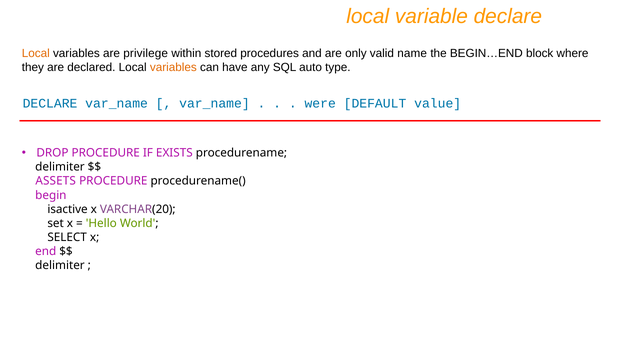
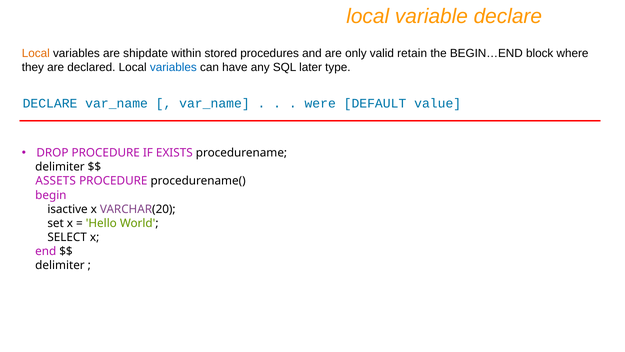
privilege: privilege -> shipdate
name: name -> retain
variables at (173, 67) colour: orange -> blue
auto: auto -> later
